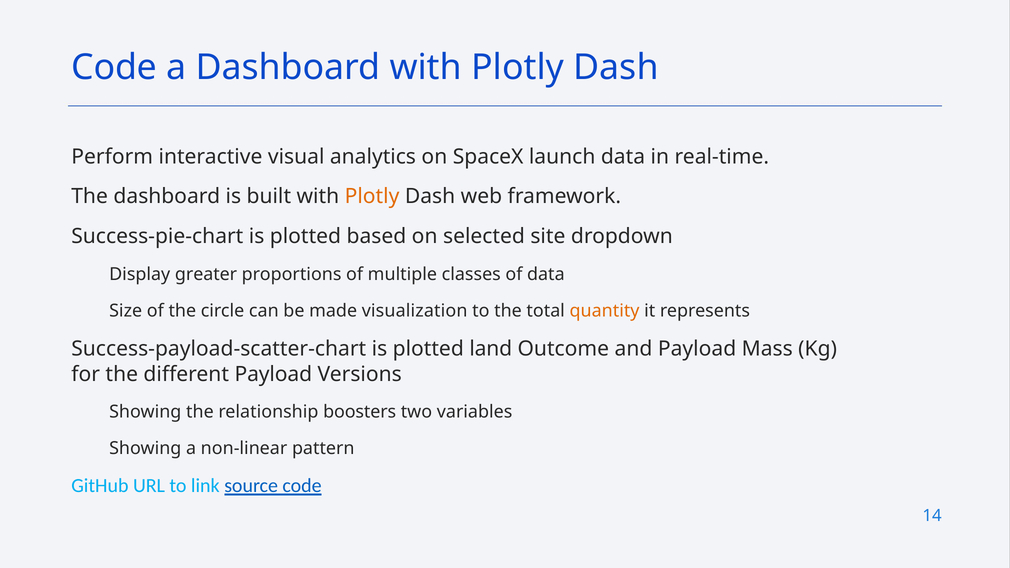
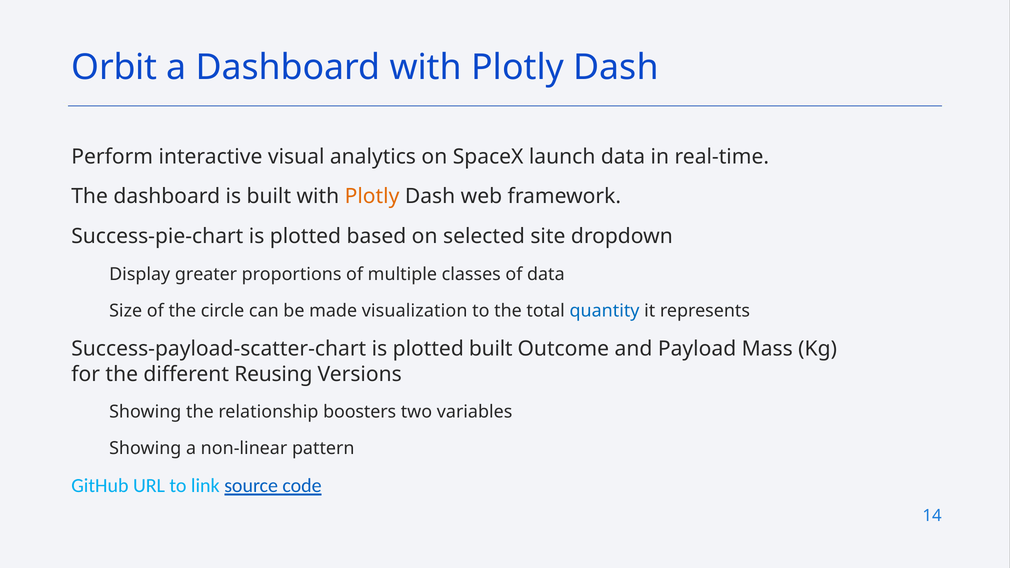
Code at (114, 67): Code -> Orbit
quantity colour: orange -> blue
plotted land: land -> built
different Payload: Payload -> Reusing
